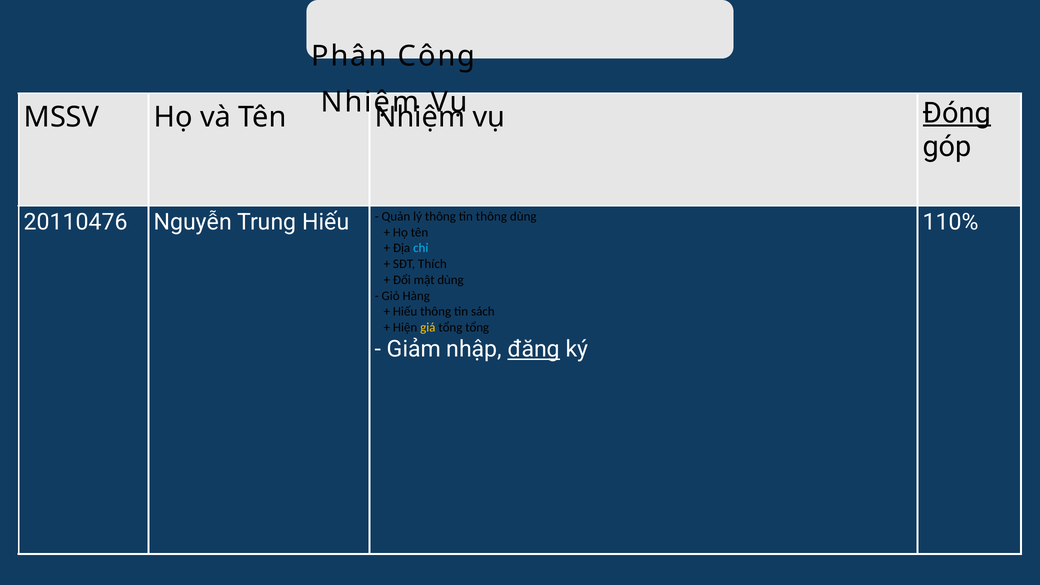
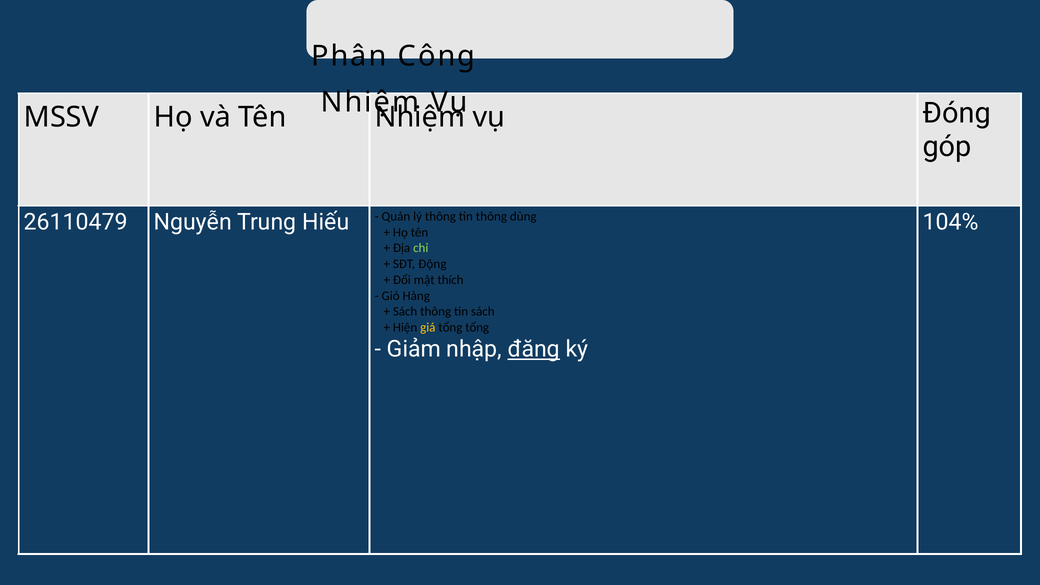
Đóng underline: present -> none
20110476: 20110476 -> 26110479
110%: 110% -> 104%
chỉ colour: light blue -> light green
Thích: Thích -> Động
mật dùng: dùng -> thích
Hiếu at (405, 312): Hiếu -> Sách
